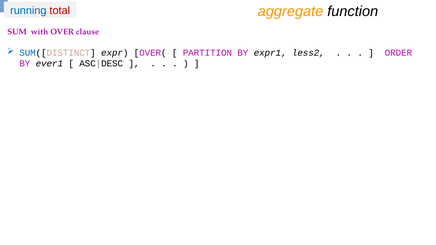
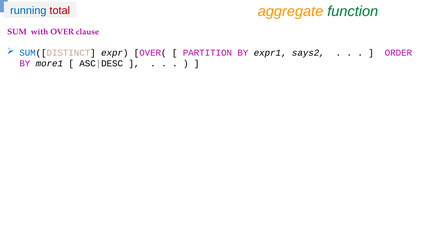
function colour: black -> green
less2: less2 -> says2
ever1: ever1 -> more1
